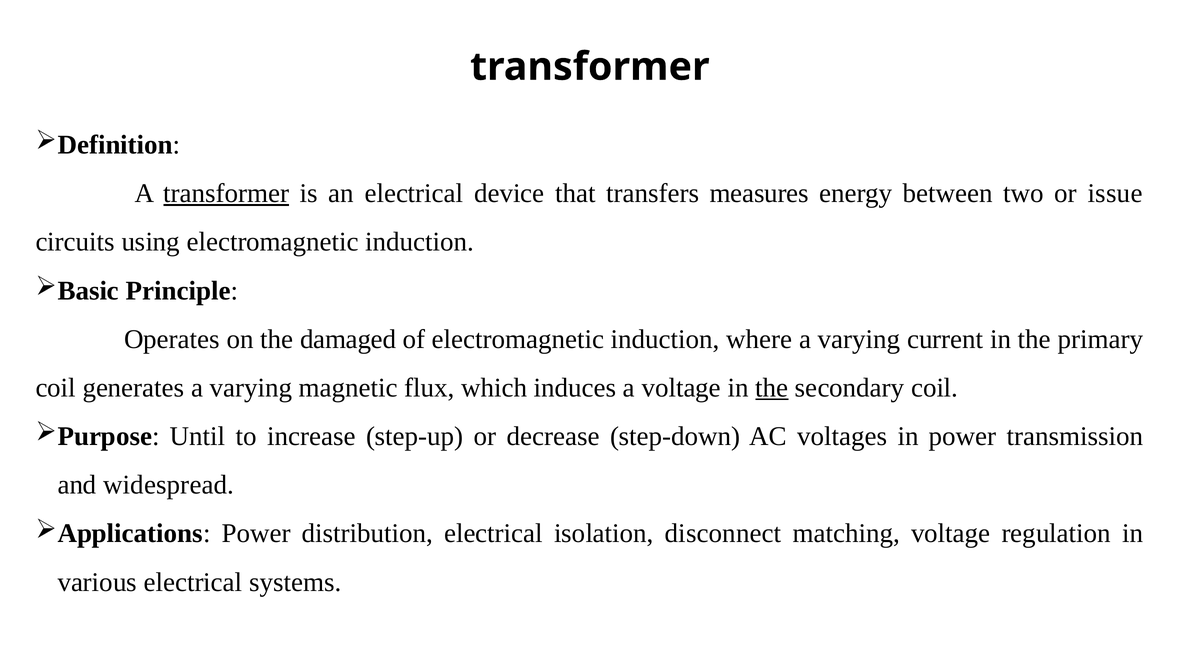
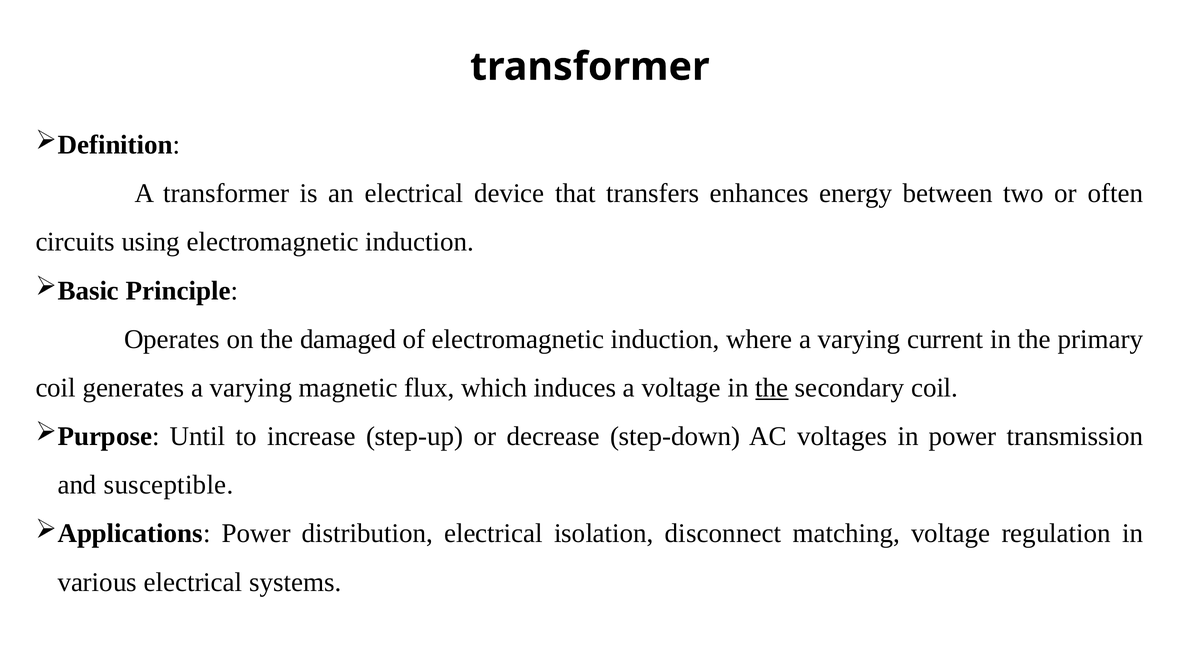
transformer at (226, 194) underline: present -> none
measures: measures -> enhances
issue: issue -> often
widespread: widespread -> susceptible
